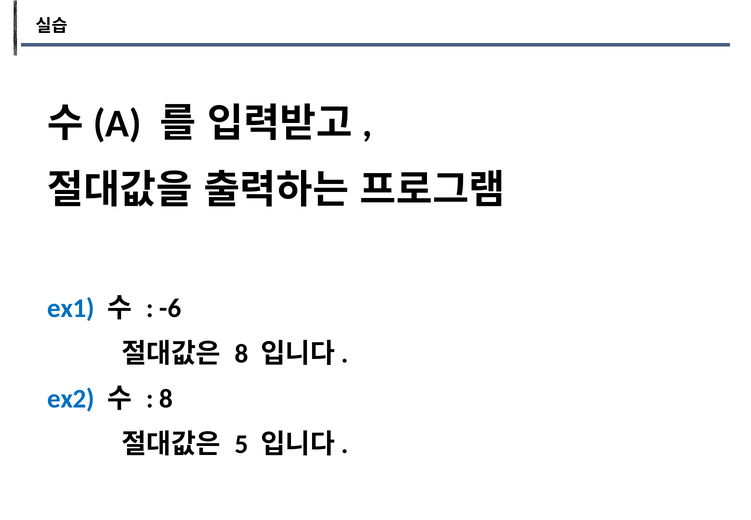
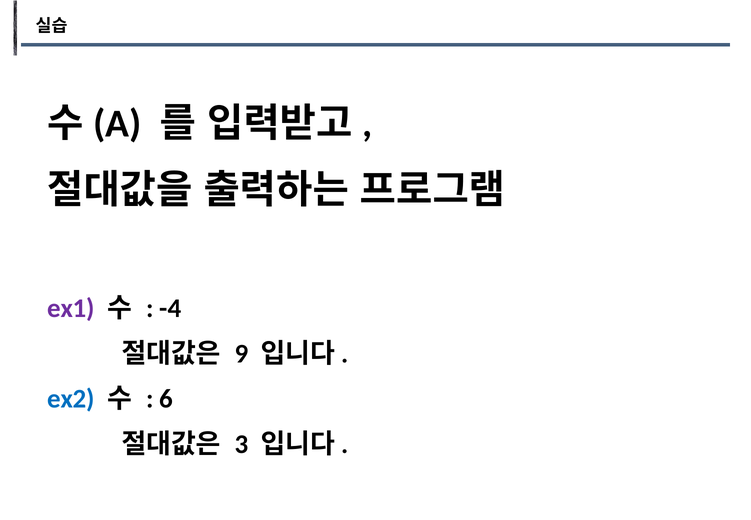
ex1 colour: blue -> purple
-6: -6 -> -4
8 at (241, 354): 8 -> 9
8 at (166, 399): 8 -> 6
5: 5 -> 3
